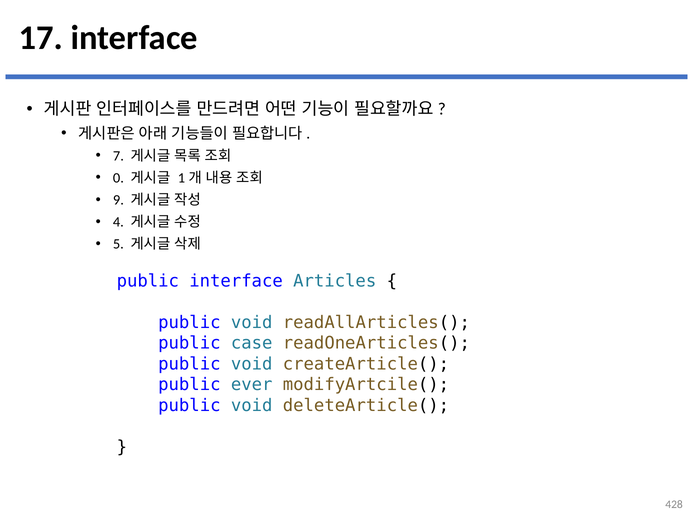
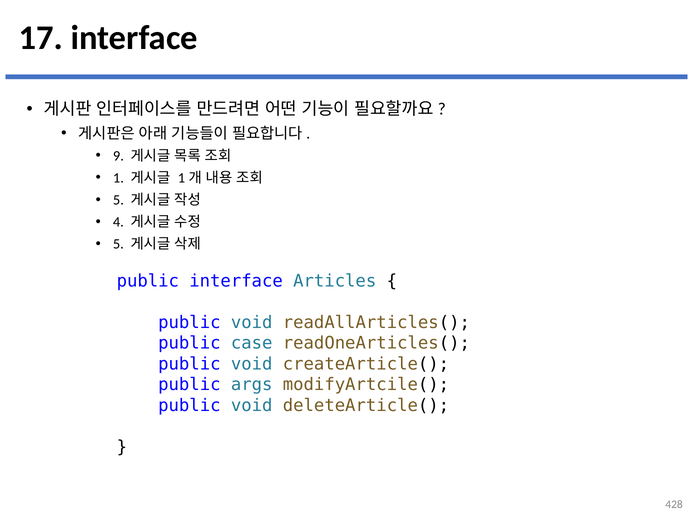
7: 7 -> 9
0: 0 -> 1
9 at (118, 200): 9 -> 5
ever: ever -> args
